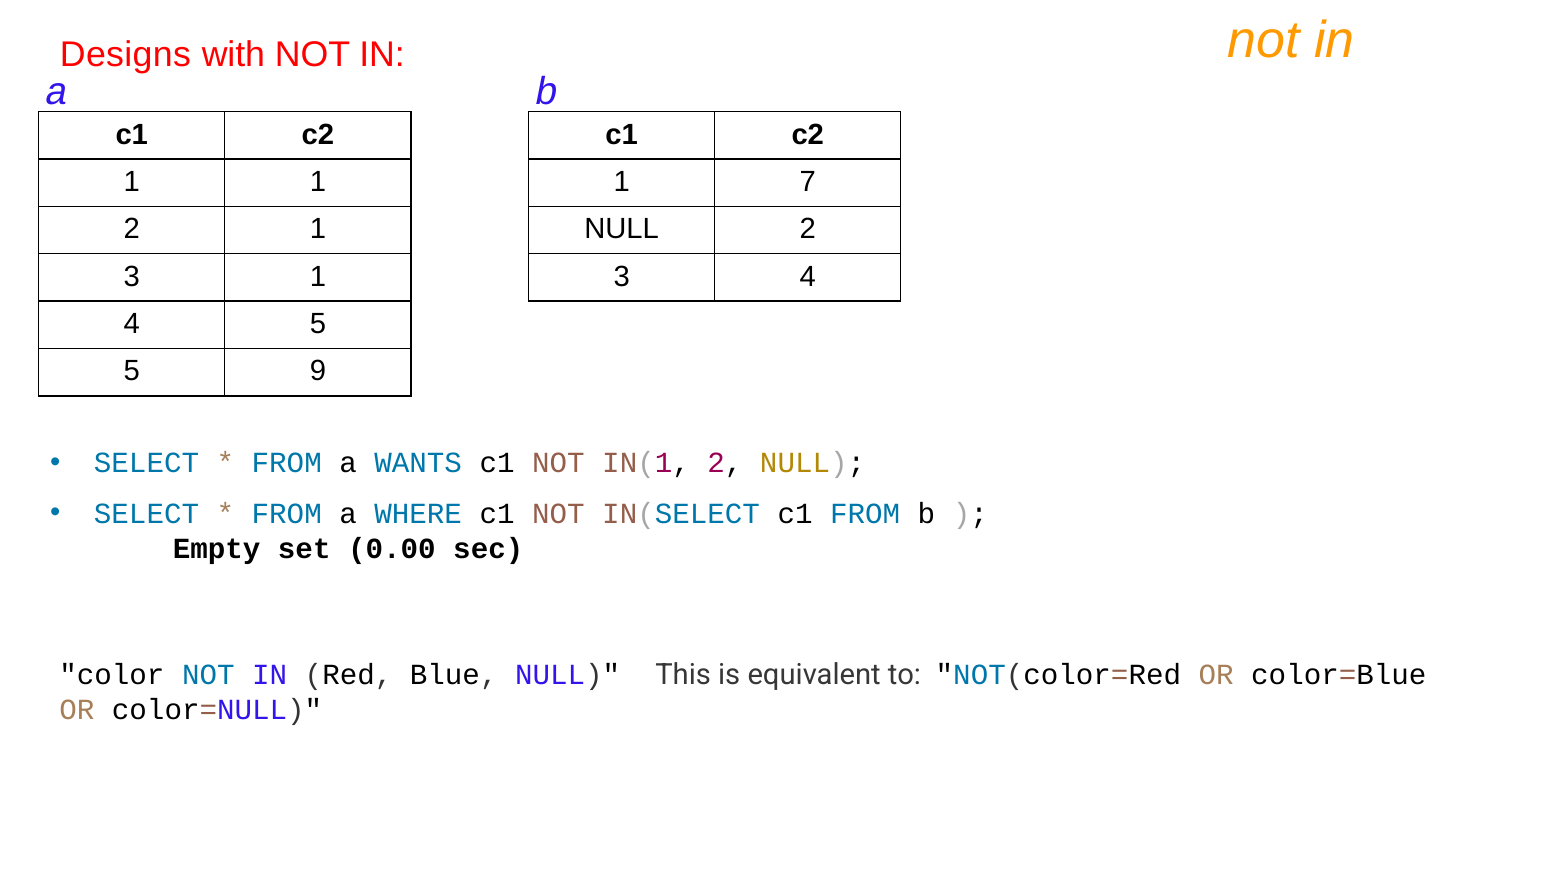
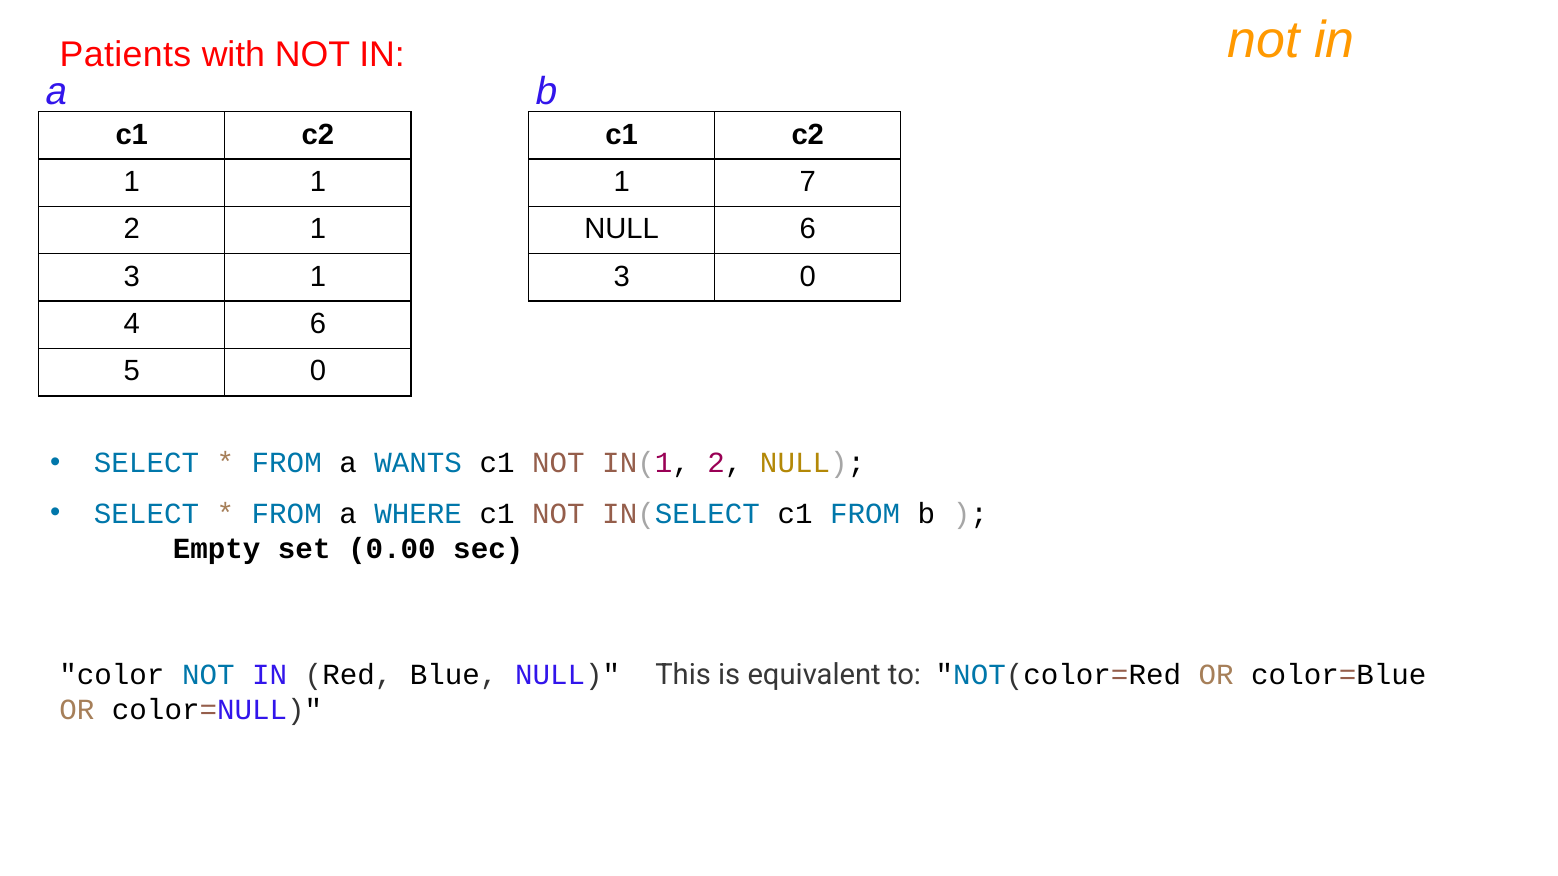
Designs: Designs -> Patients
NULL 2: 2 -> 6
3 4: 4 -> 0
4 5: 5 -> 6
5 9: 9 -> 0
